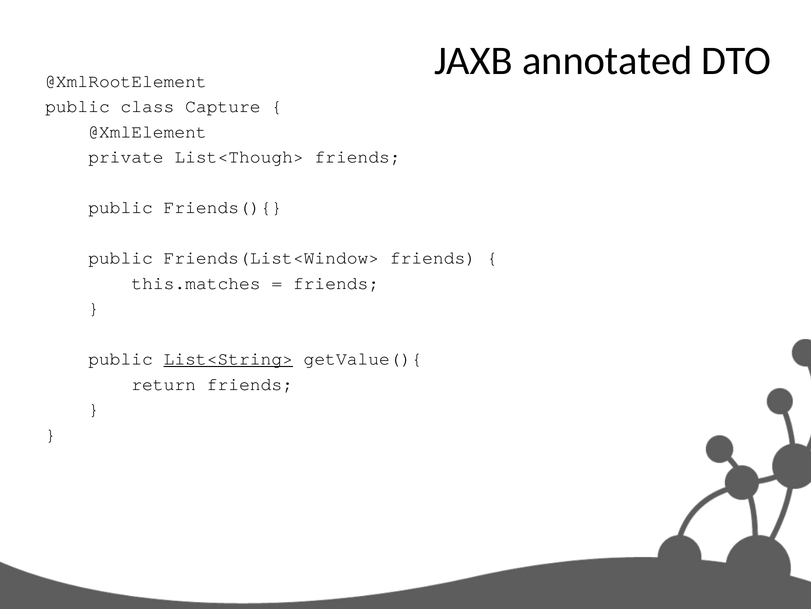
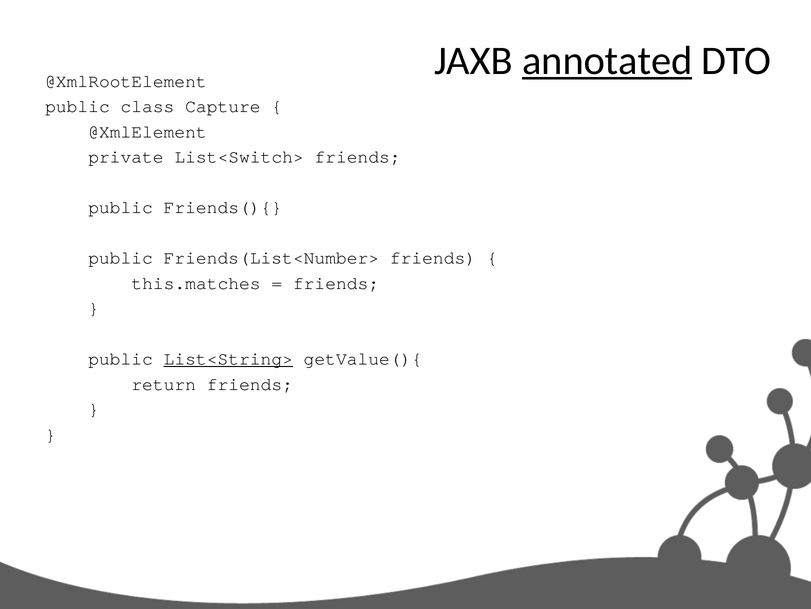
annotated underline: none -> present
List<Though>: List<Though> -> List<Switch>
Friends(List<Window>: Friends(List<Window> -> Friends(List<Number>
